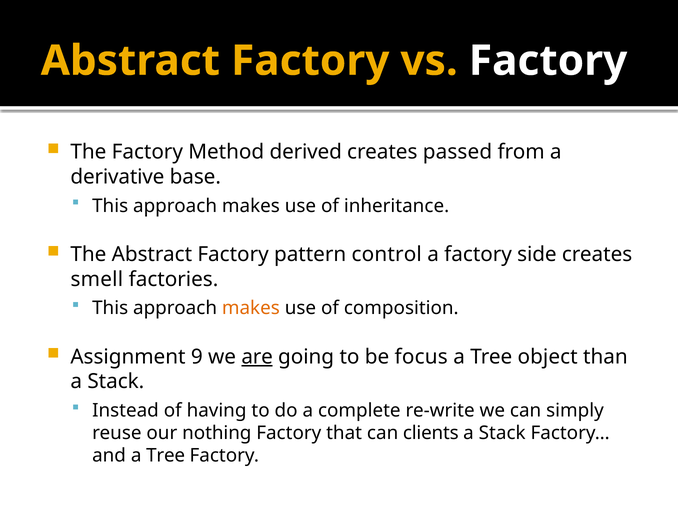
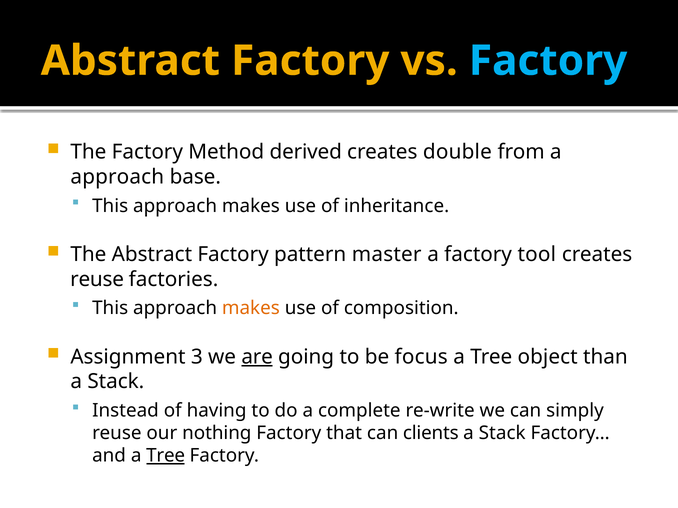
Factory at (548, 61) colour: white -> light blue
passed: passed -> double
derivative at (117, 177): derivative -> approach
control: control -> master
side: side -> tool
smell at (97, 280): smell -> reuse
9: 9 -> 3
Tree at (166, 456) underline: none -> present
